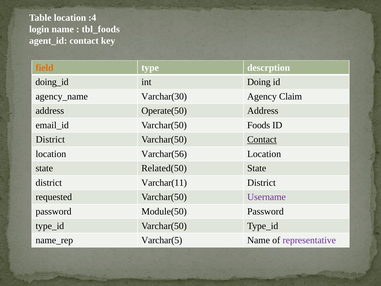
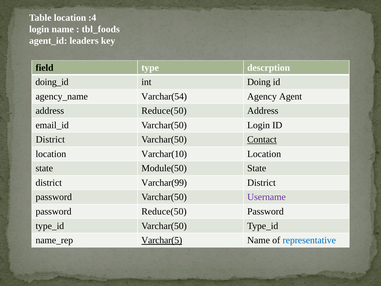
agent_id contact: contact -> leaders
field colour: orange -> black
Varchar(30: Varchar(30 -> Varchar(54
Claim: Claim -> Agent
address Operate(50: Operate(50 -> Reduce(50
Varchar(50 Foods: Foods -> Login
Varchar(56: Varchar(56 -> Varchar(10
Related(50: Related(50 -> Module(50
Varchar(11: Varchar(11 -> Varchar(99
requested at (54, 197): requested -> password
password Module(50: Module(50 -> Reduce(50
Varchar(5 underline: none -> present
representative colour: purple -> blue
